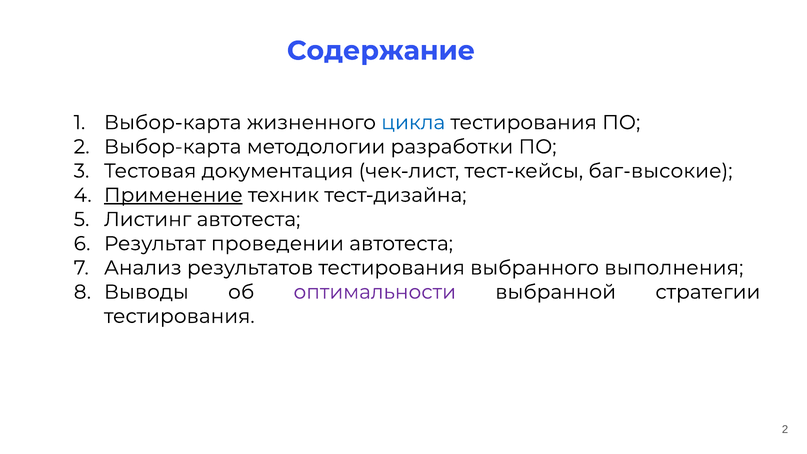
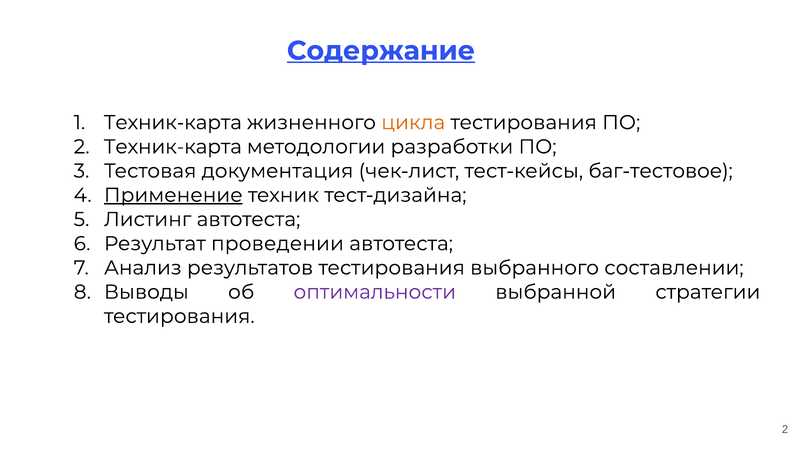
Содержание underline: none -> present
Выбор-карта at (173, 123): Выбор-карта -> Техник-карта
цикла colour: blue -> orange
2 Выбор-карта: Выбор-карта -> Техник-карта
баг-высокие: баг-высокие -> баг-тестовое
выполнения: выполнения -> составлении
